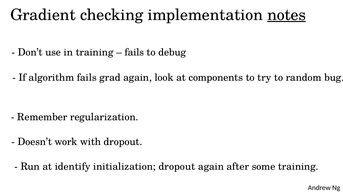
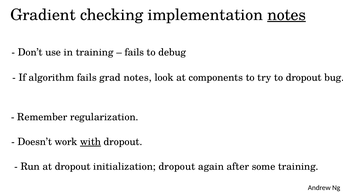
grad again: again -> notes
to random: random -> dropout
with underline: none -> present
at identify: identify -> dropout
